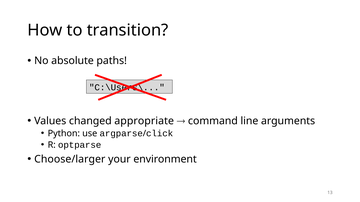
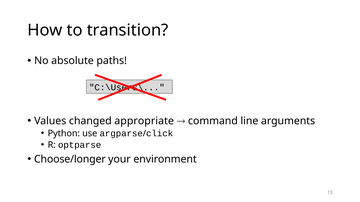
Choose/larger: Choose/larger -> Choose/longer
